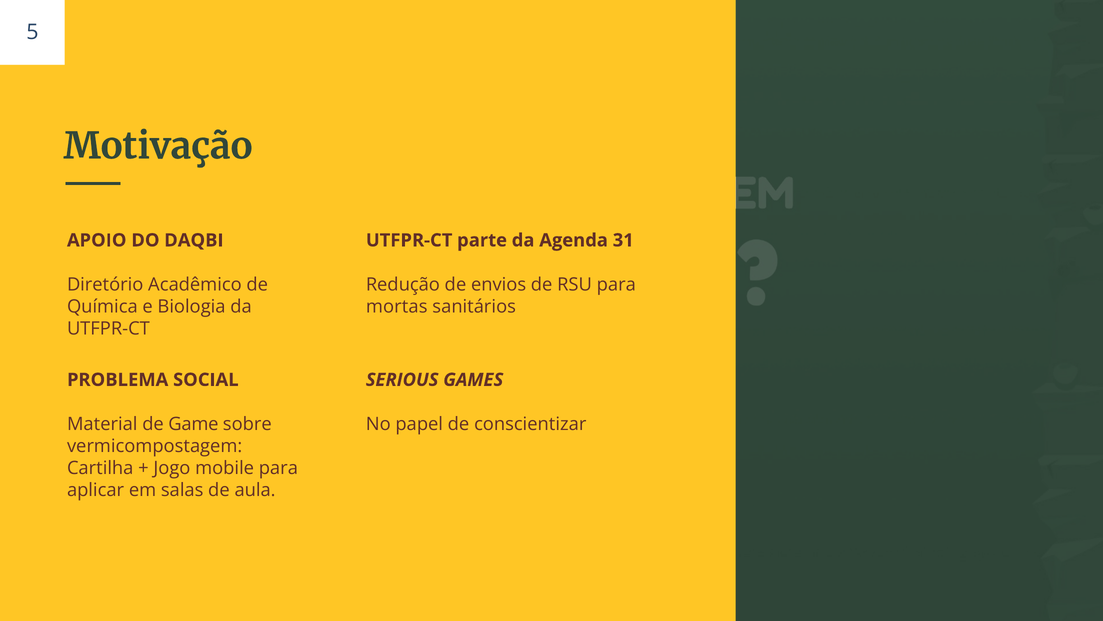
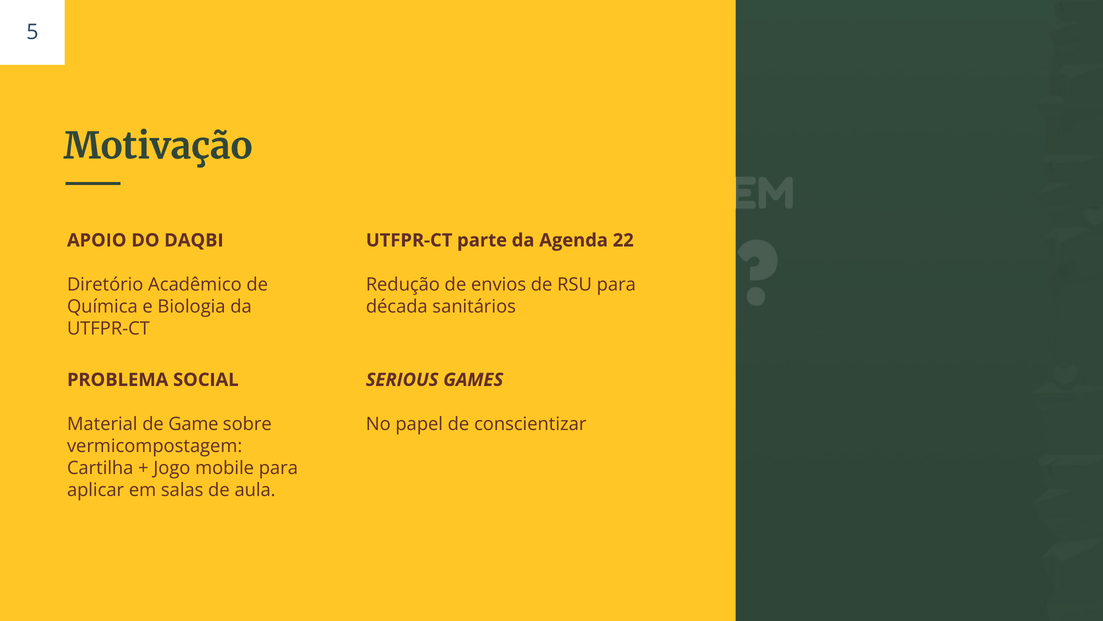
31: 31 -> 22
mortas: mortas -> década
